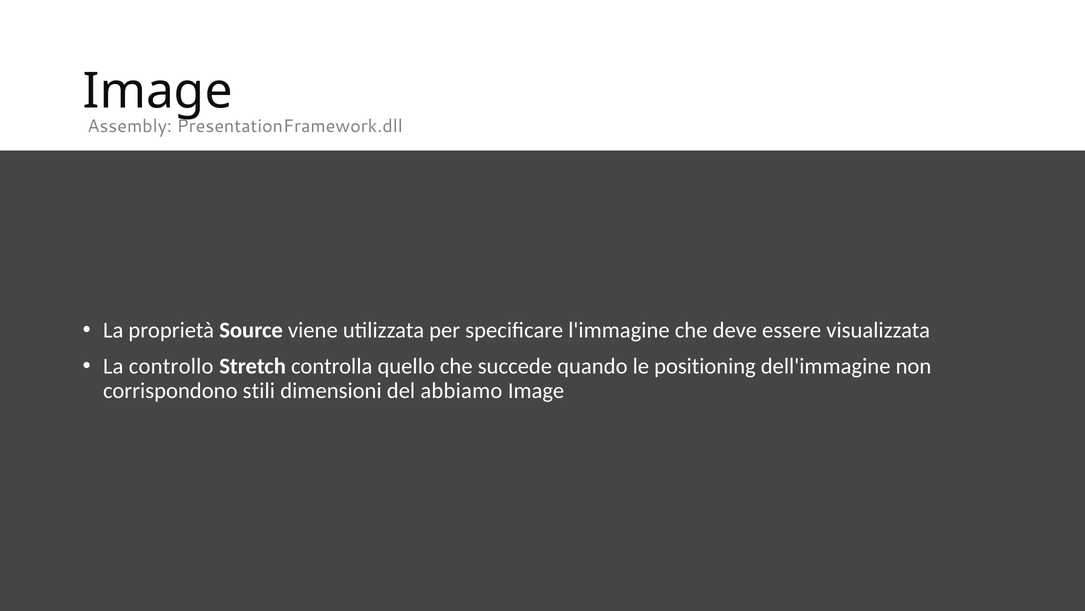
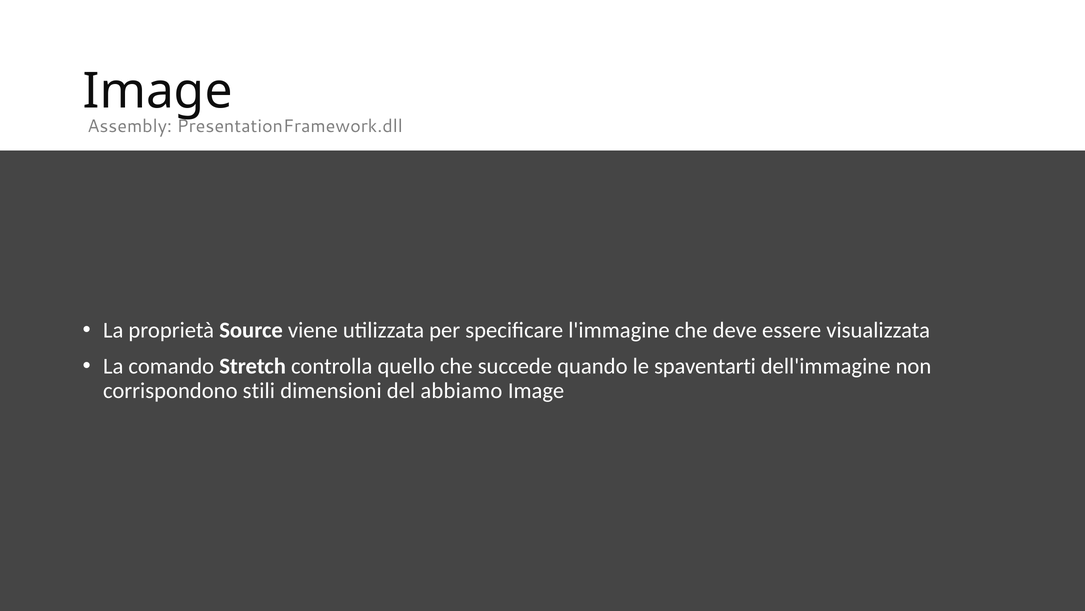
controllo: controllo -> comando
positioning: positioning -> spaventarti
